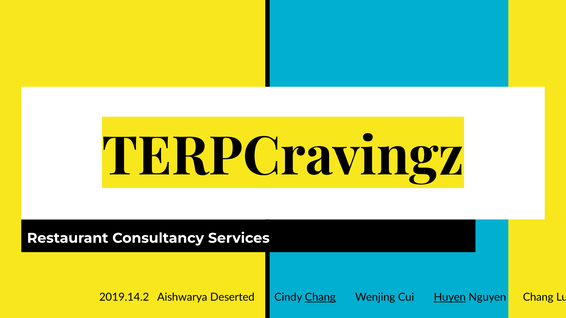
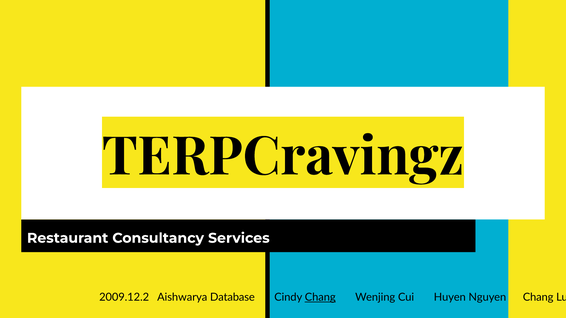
2019.14.2: 2019.14.2 -> 2009.12.2
Deserted: Deserted -> Database
Huyen underline: present -> none
